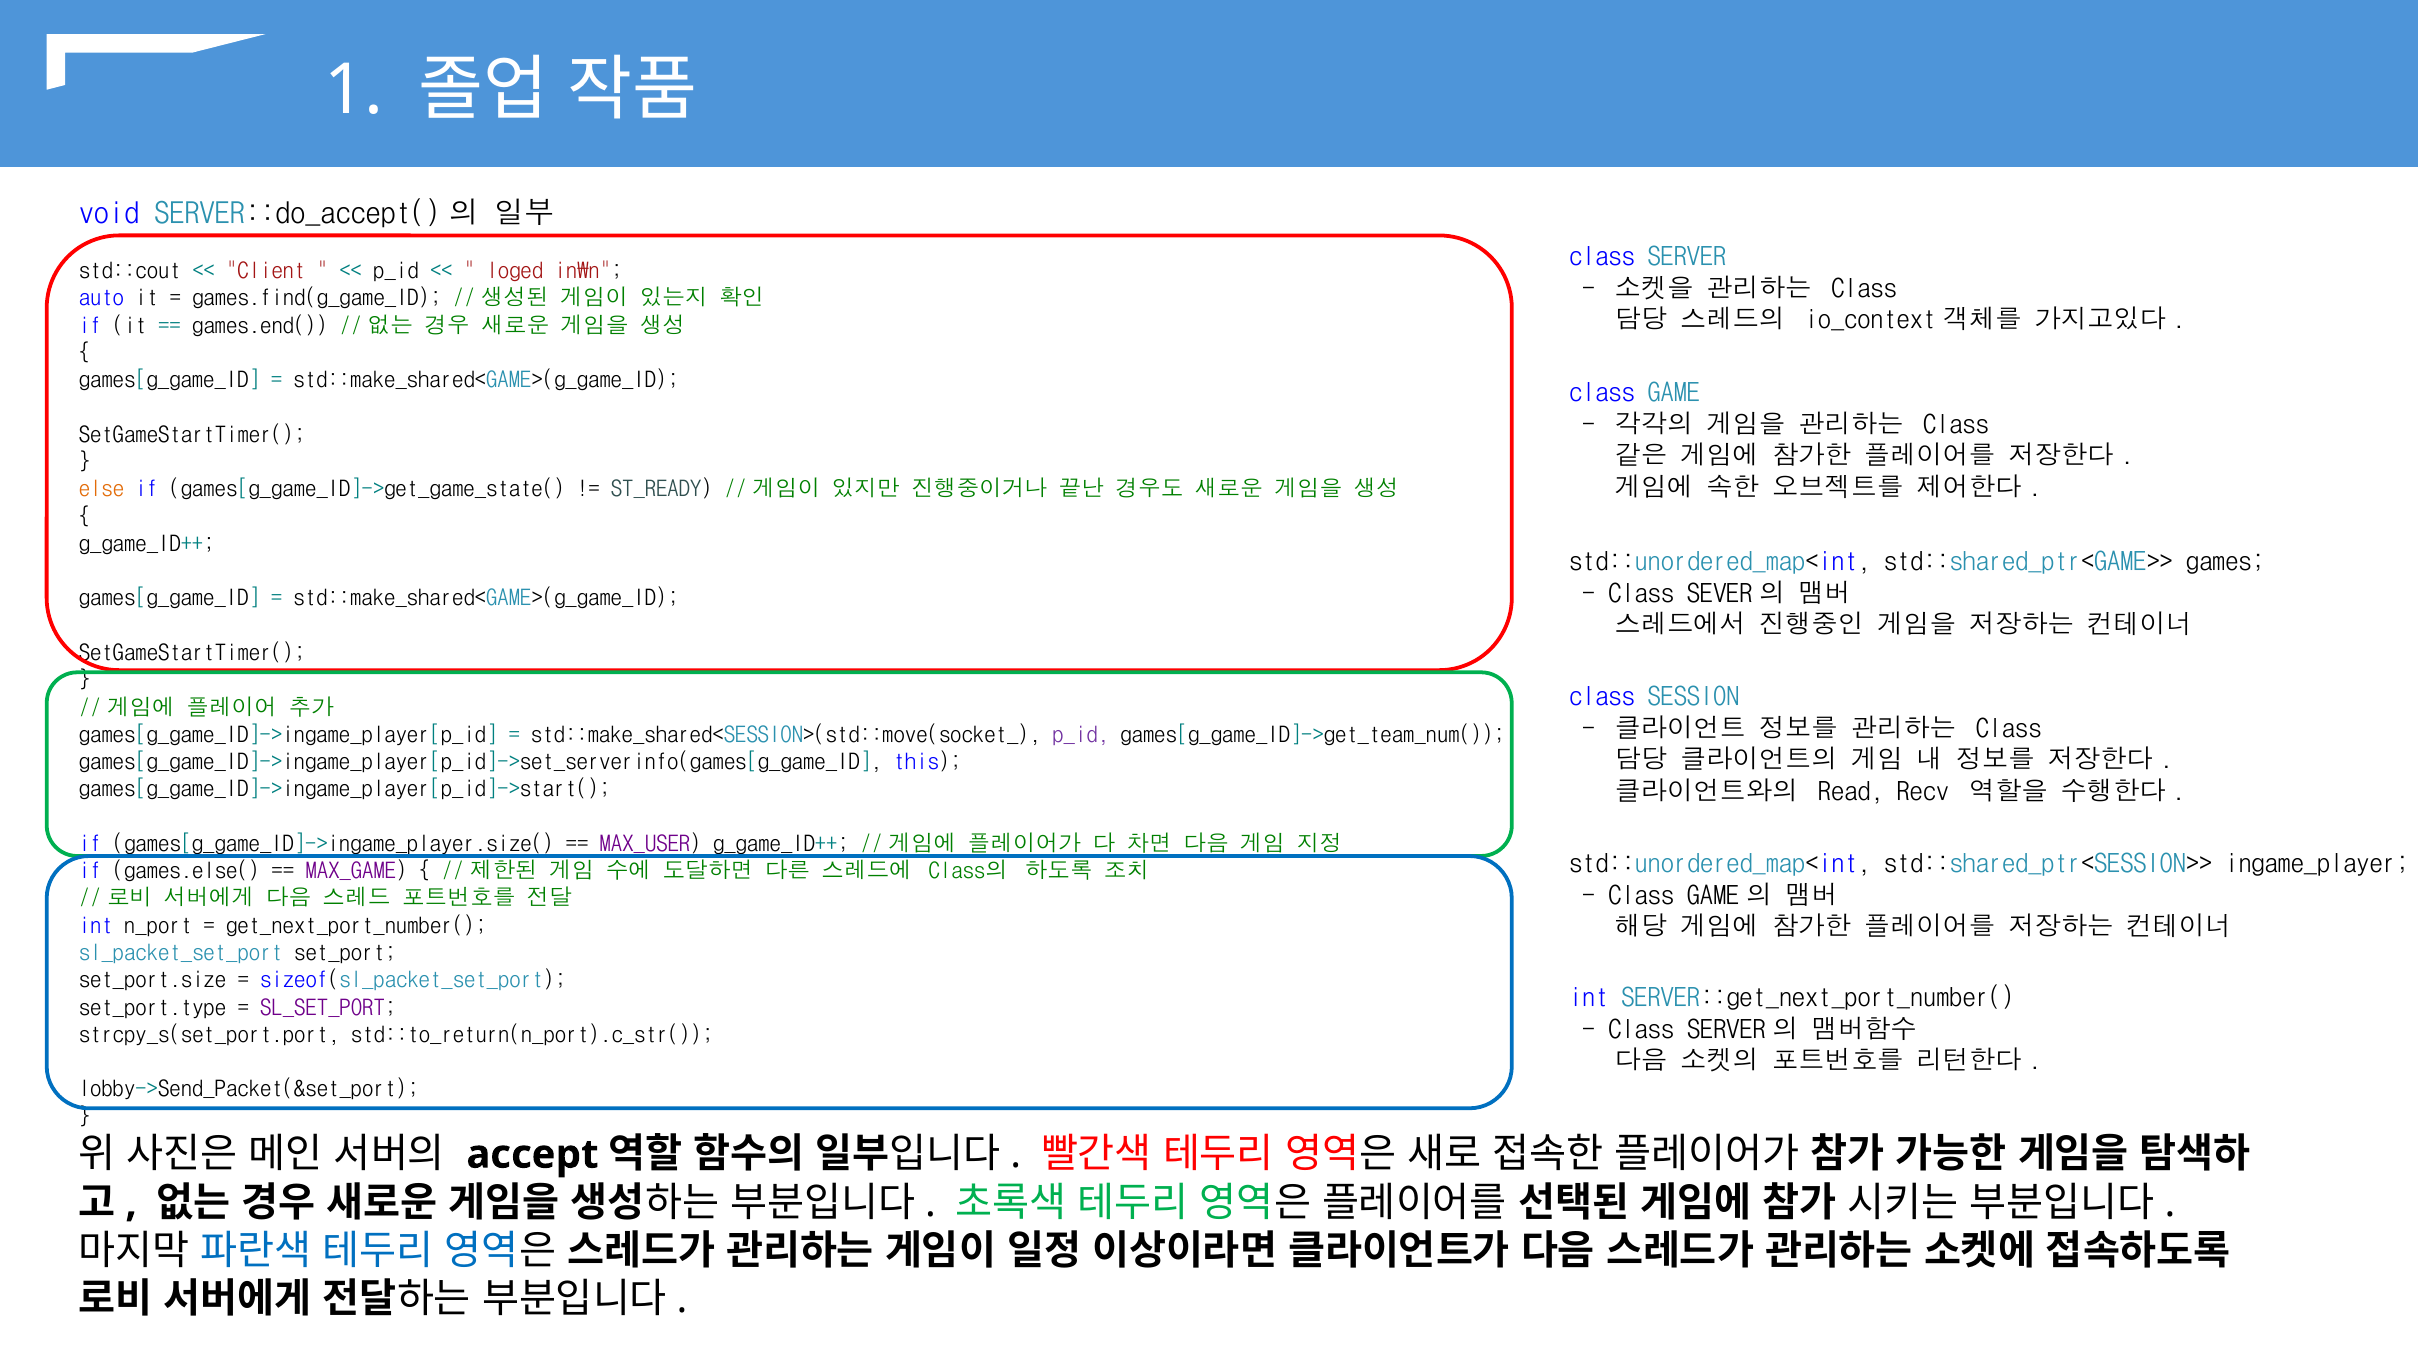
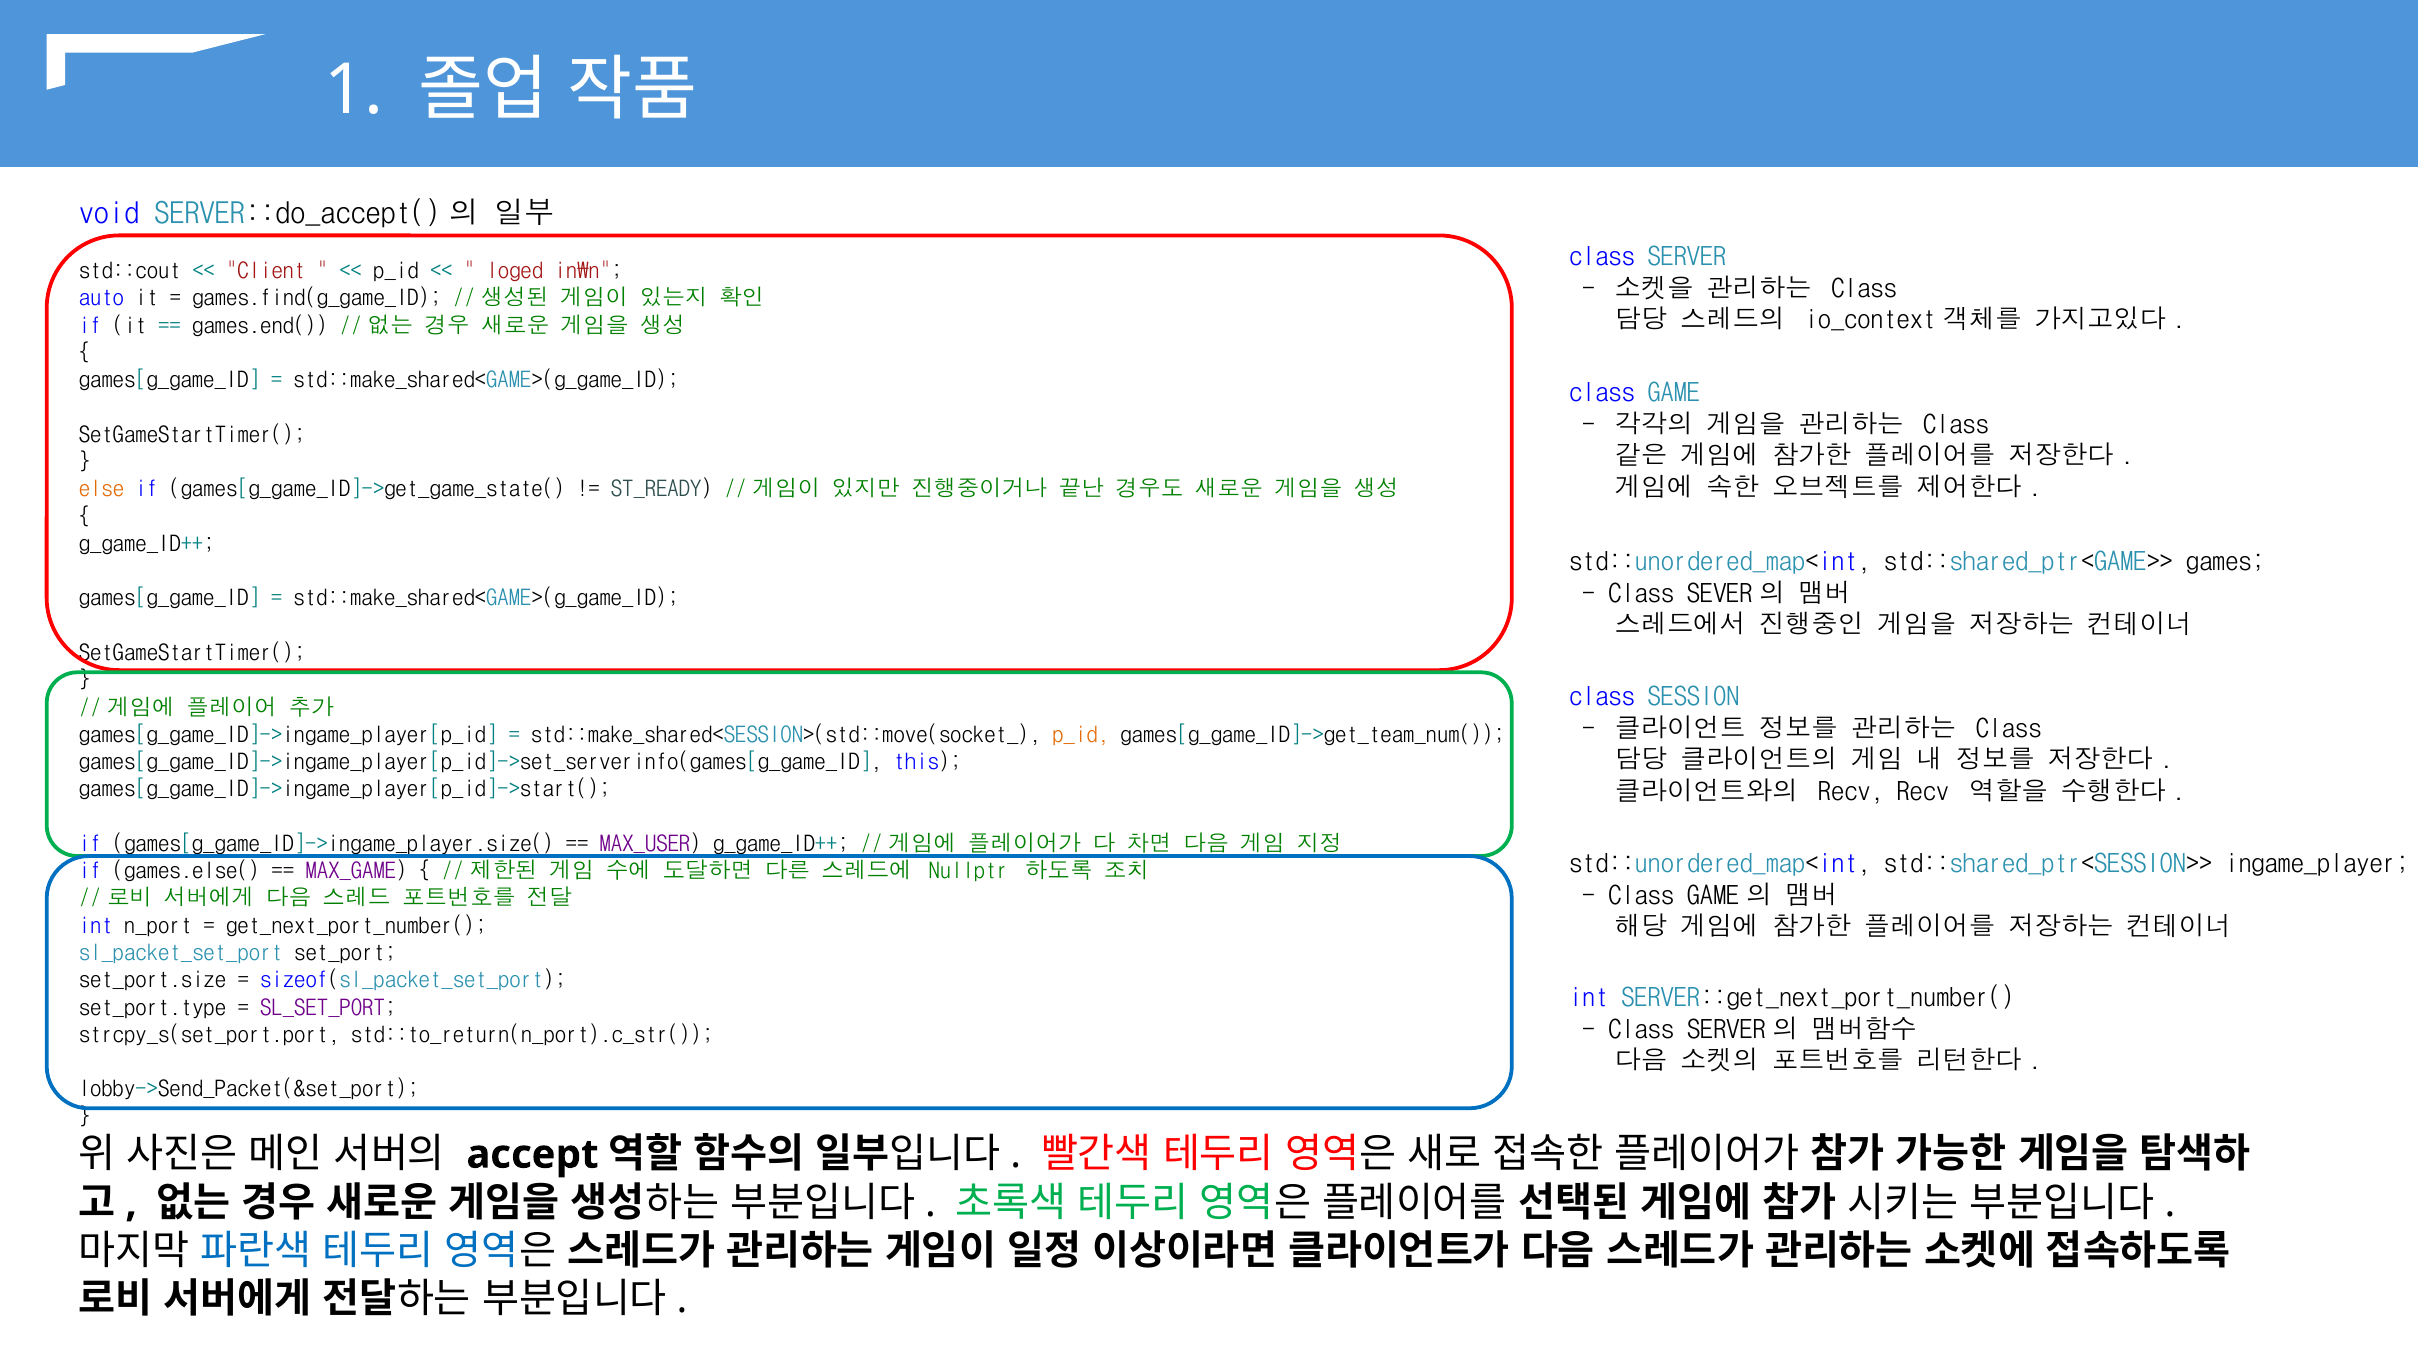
p_id at (1081, 735) colour: purple -> orange
Read at (1851, 792): Read -> Recv
Class의: Class의 -> Nullptr
